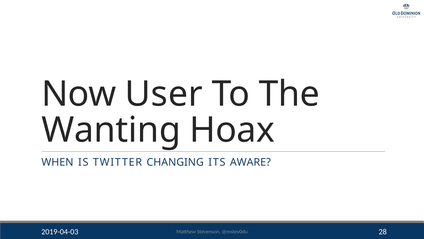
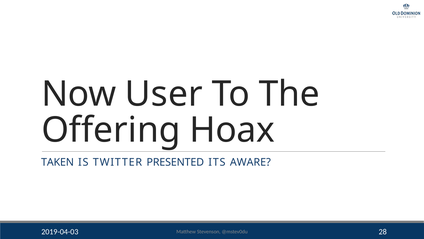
Wanting: Wanting -> Offering
WHEN: WHEN -> TAKEN
CHANGING: CHANGING -> PRESENTED
